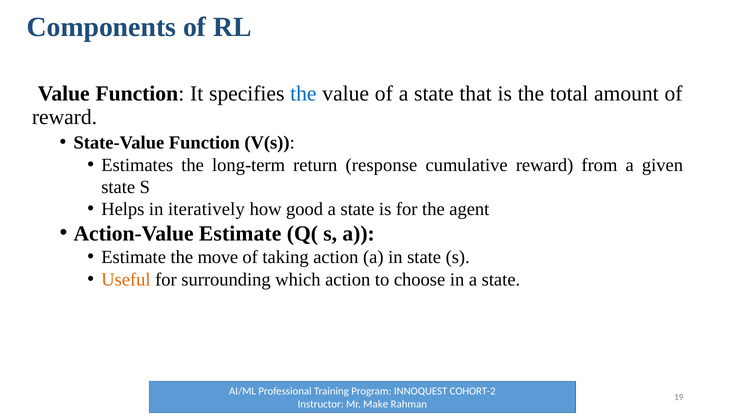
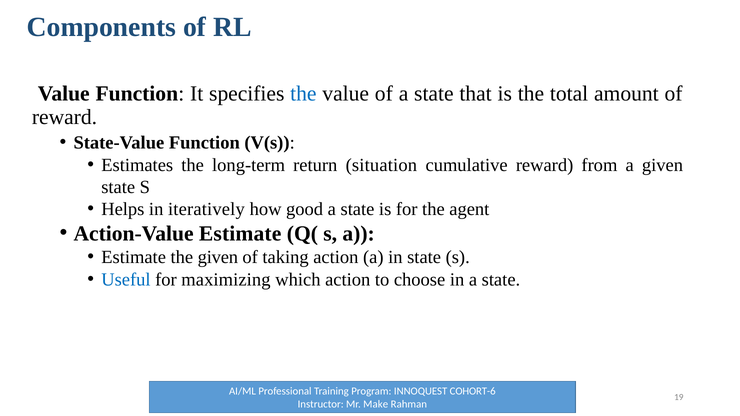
response: response -> situation
the move: move -> given
Useful colour: orange -> blue
surrounding: surrounding -> maximizing
COHORT-2: COHORT-2 -> COHORT-6
